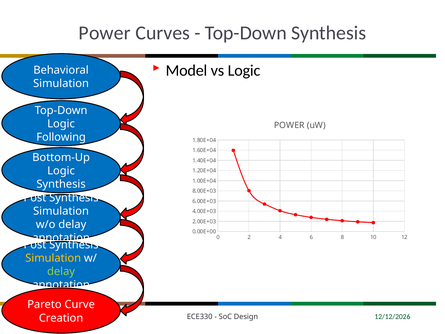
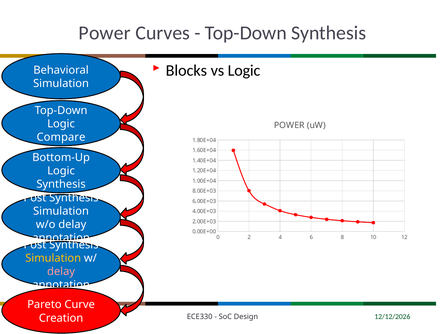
Model: Model -> Blocks
Following: Following -> Compare
delay at (61, 271) colour: light green -> pink
